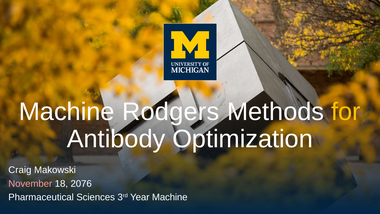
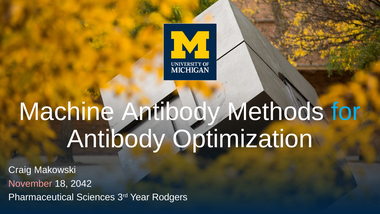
Machine Rodgers: Rodgers -> Antibody
for colour: yellow -> light blue
2076: 2076 -> 2042
Year Machine: Machine -> Rodgers
